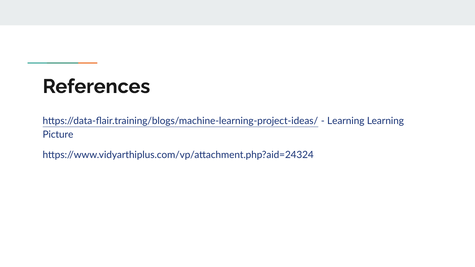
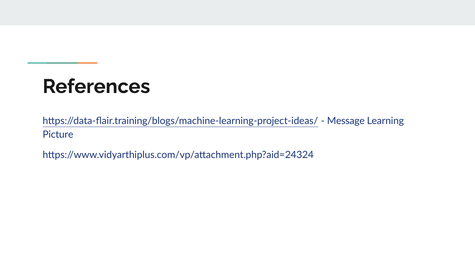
Learning at (346, 121): Learning -> Message
